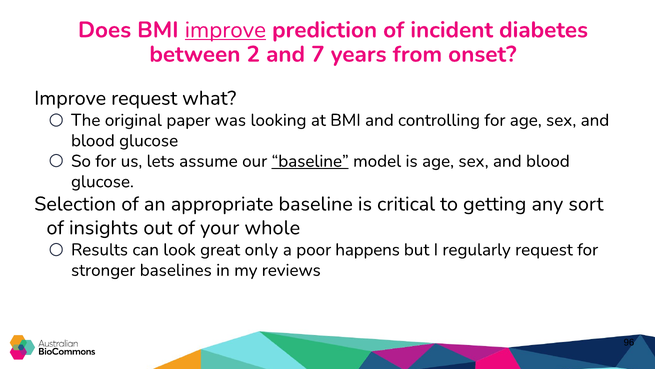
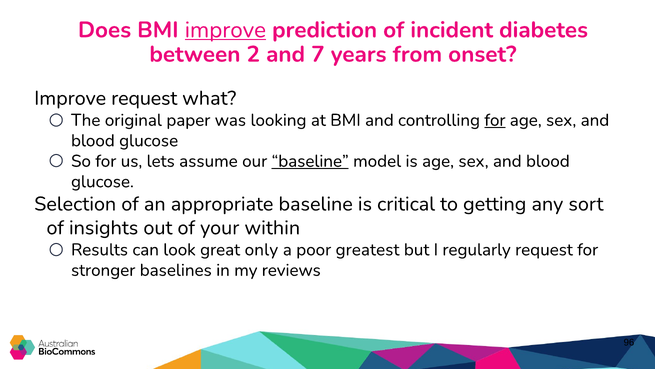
for at (495, 120) underline: none -> present
whole: whole -> within
happens: happens -> greatest
